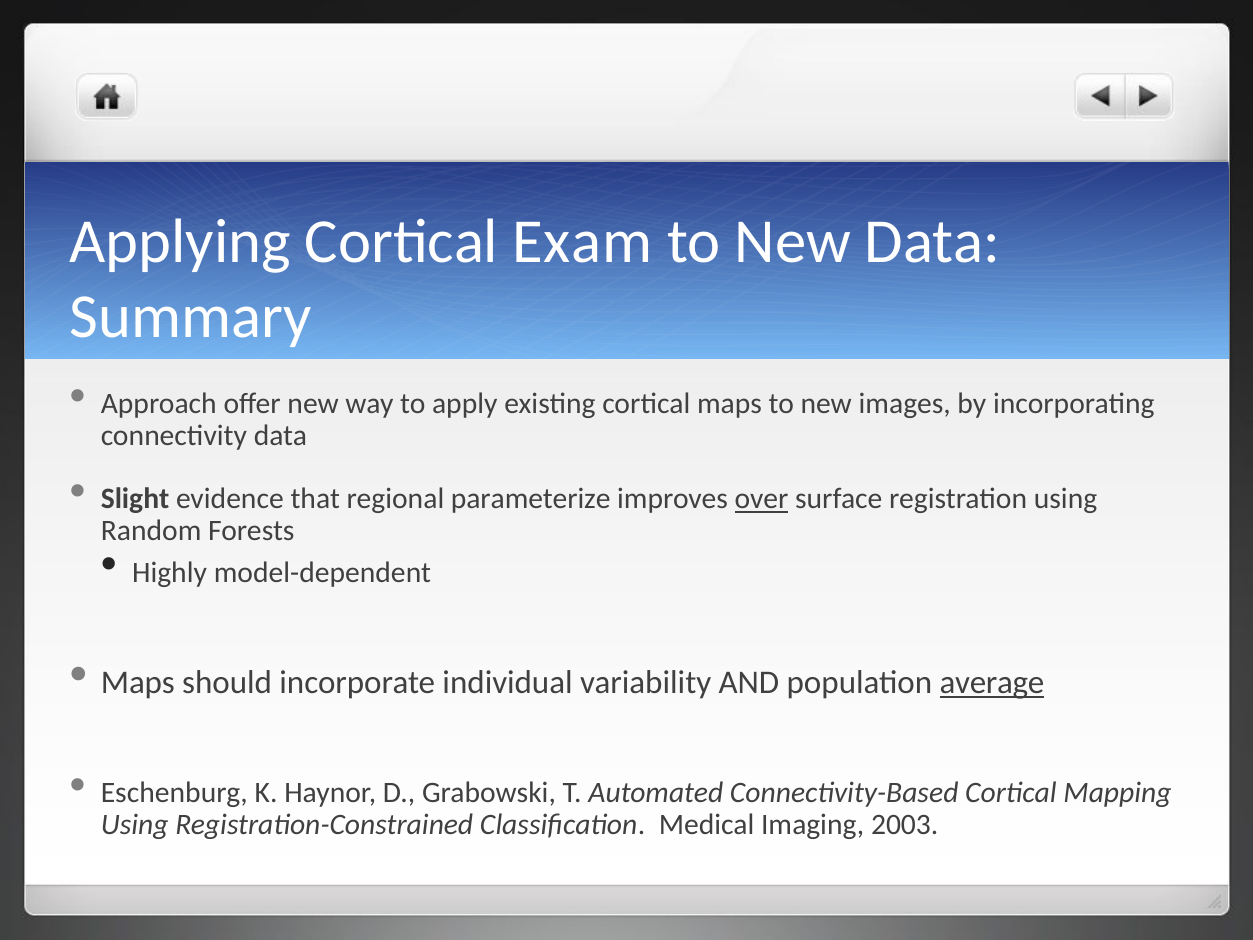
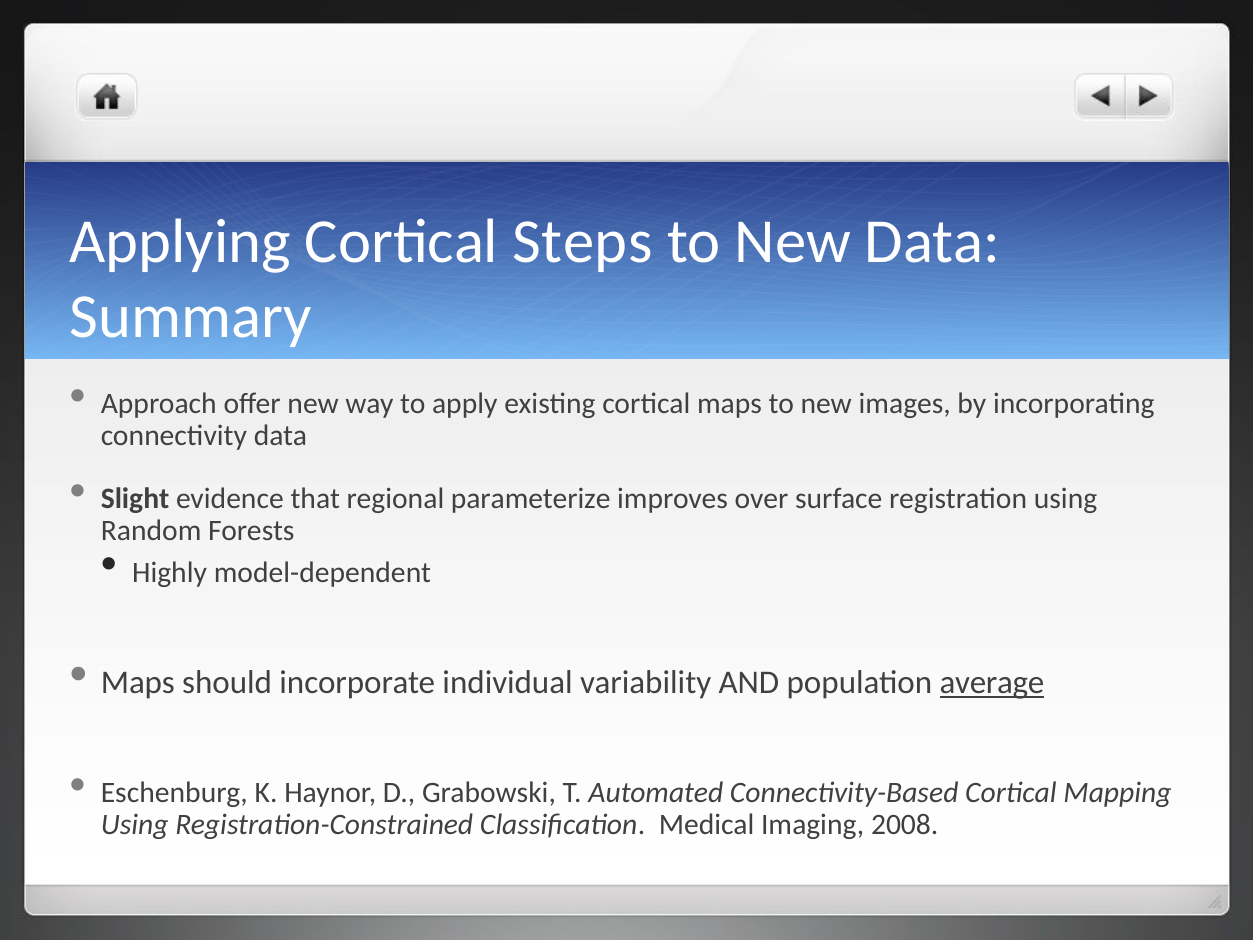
Exam: Exam -> Steps
over underline: present -> none
2003: 2003 -> 2008
